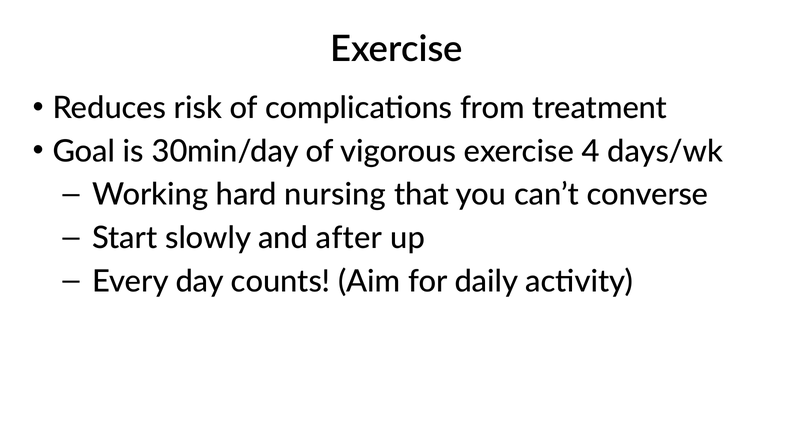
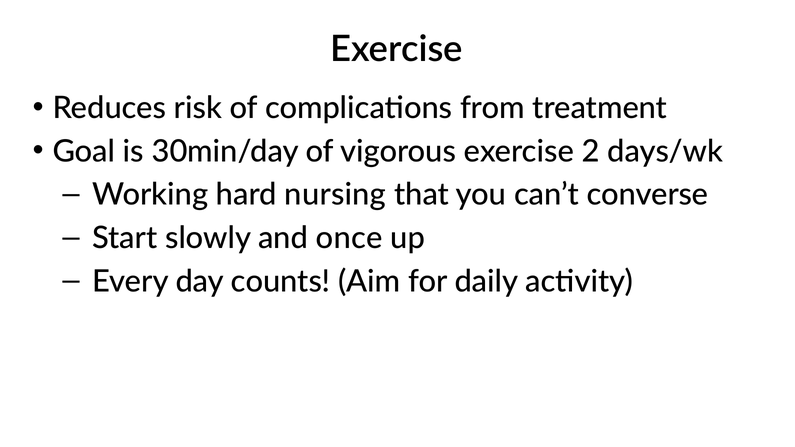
4: 4 -> 2
after: after -> once
